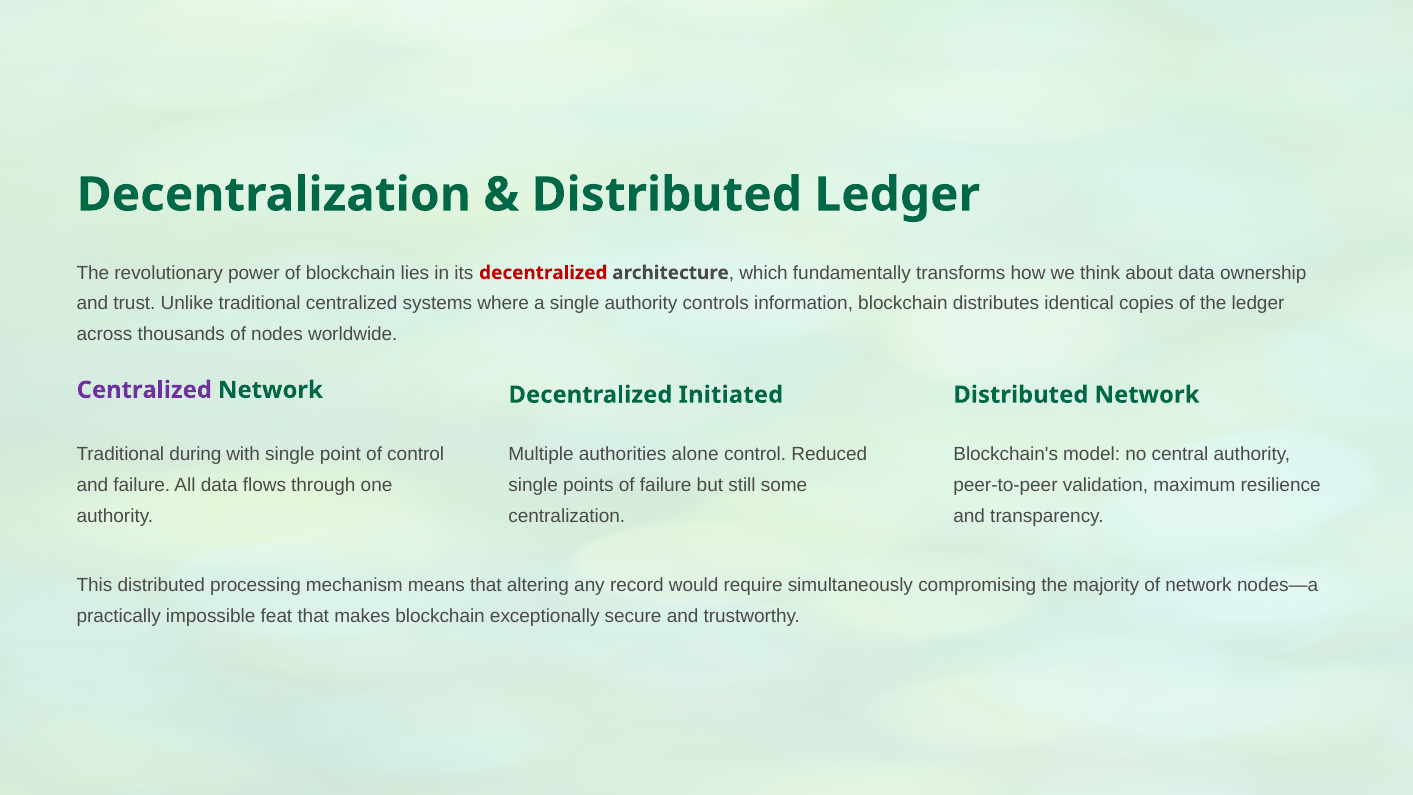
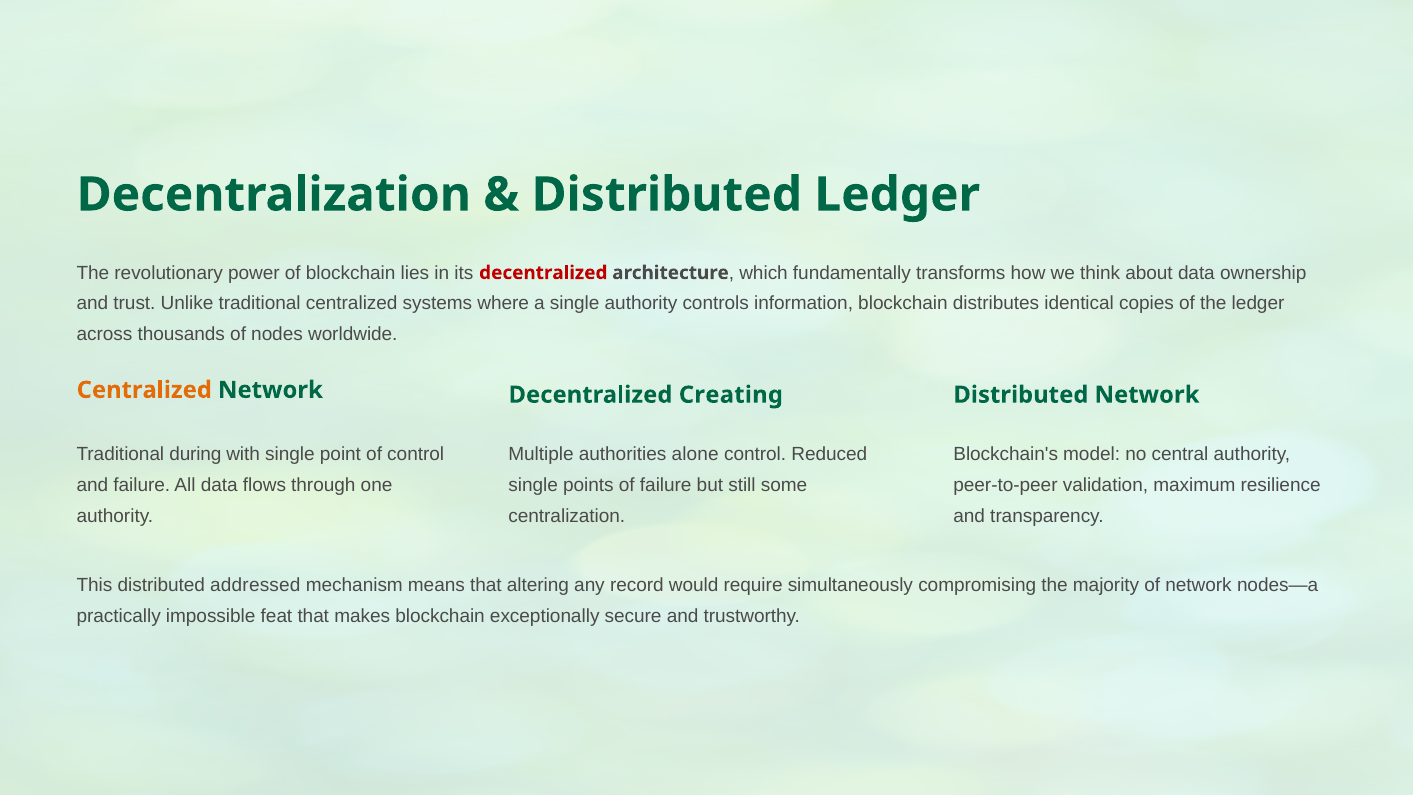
Centralized at (144, 390) colour: purple -> orange
Initiated: Initiated -> Creating
processing: processing -> addressed
